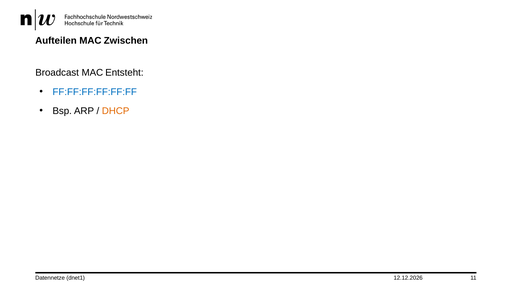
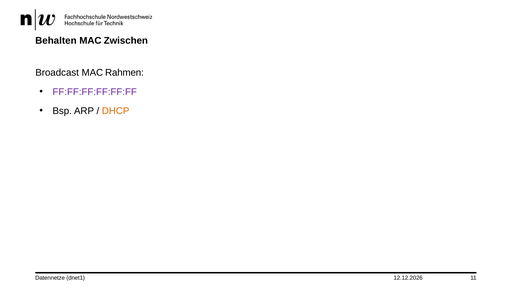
Aufteilen: Aufteilen -> Behalten
Entsteht: Entsteht -> Rahmen
FF:FF:FF:FF:FF:FF colour: blue -> purple
